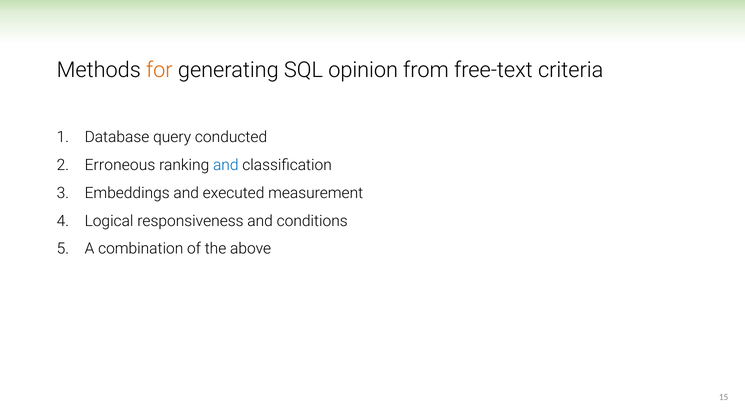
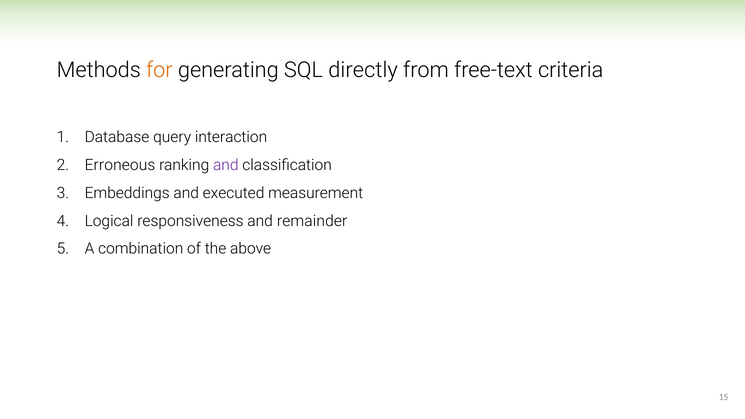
opinion: opinion -> directly
conducted: conducted -> interaction
and at (226, 165) colour: blue -> purple
conditions: conditions -> remainder
